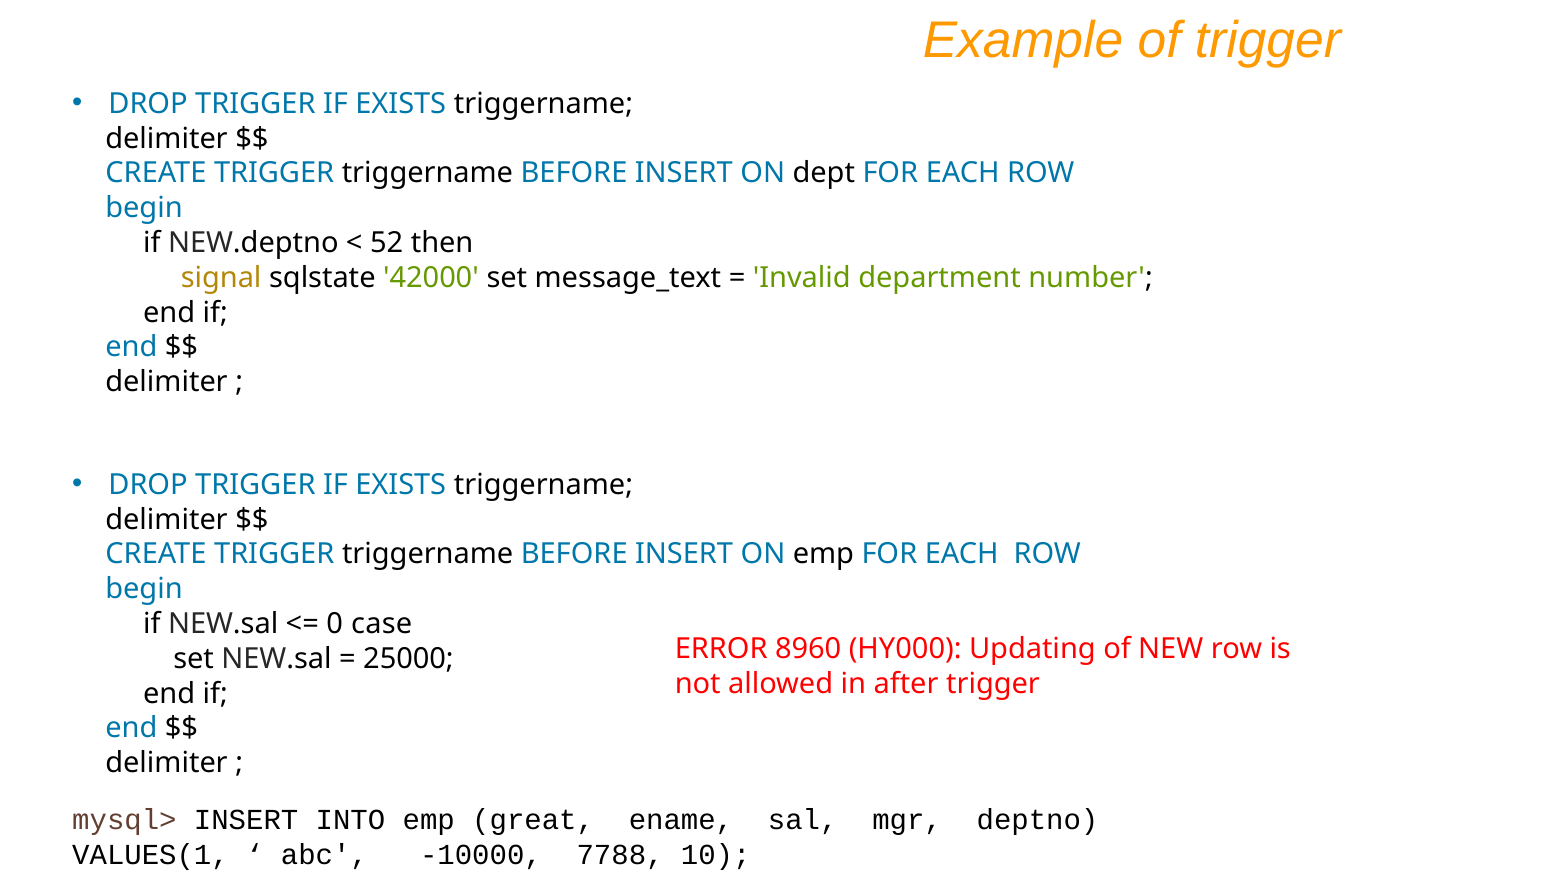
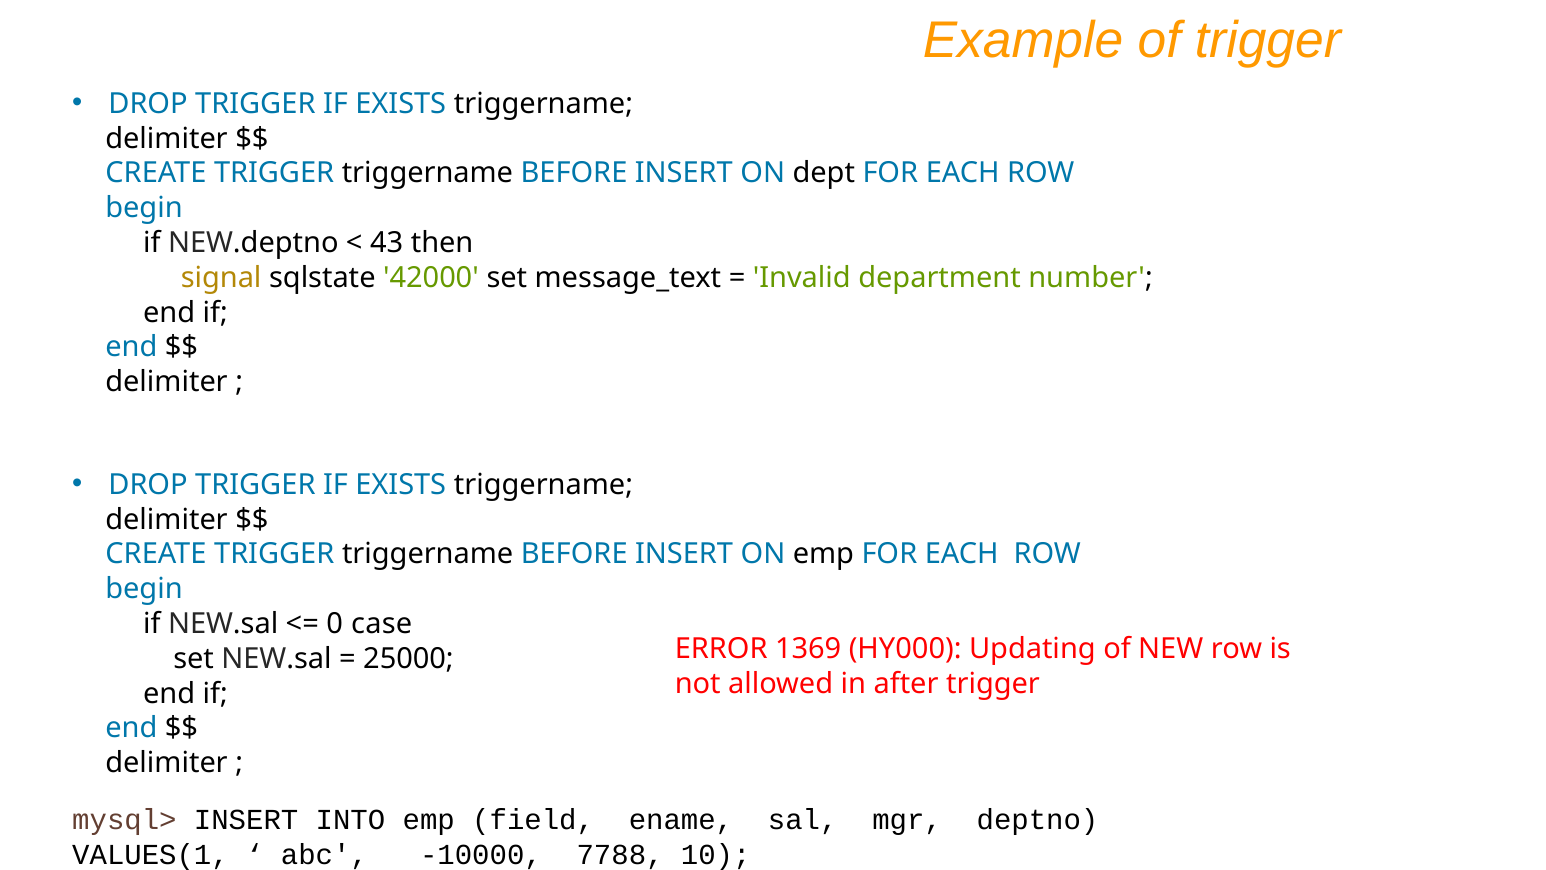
52: 52 -> 43
8960: 8960 -> 1369
great: great -> field
